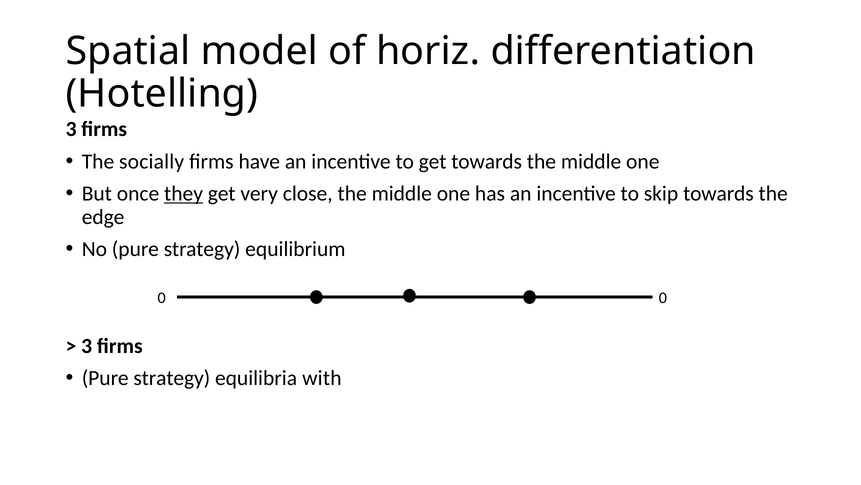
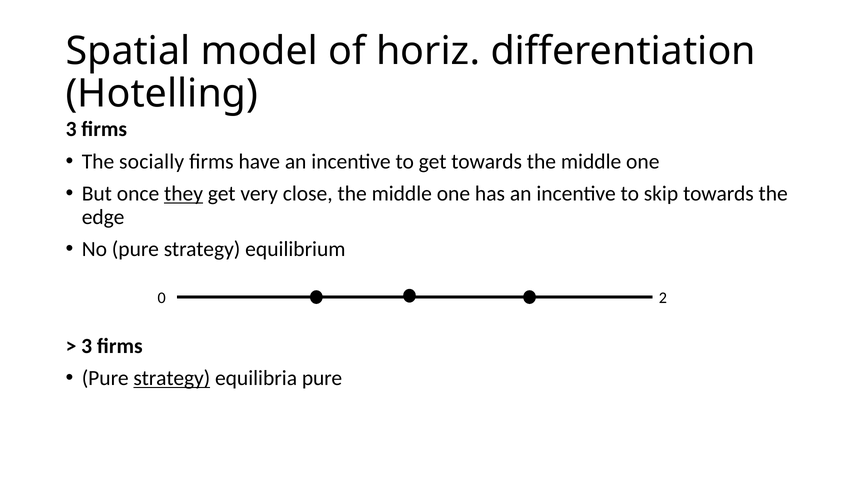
0 0: 0 -> 2
strategy at (172, 378) underline: none -> present
equilibria with: with -> pure
